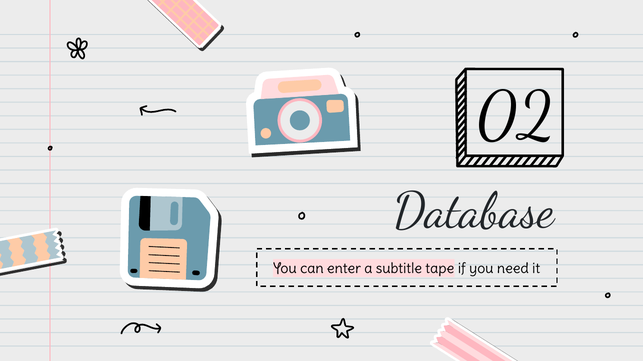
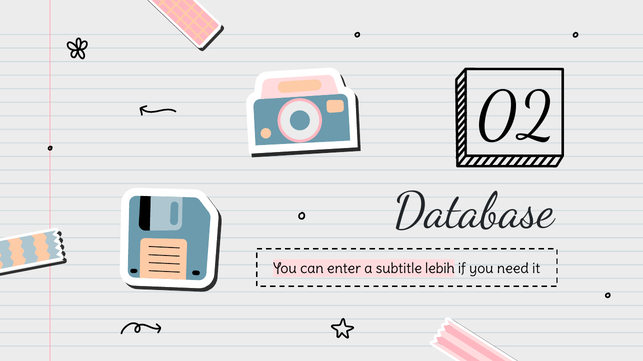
tape: tape -> lebih
